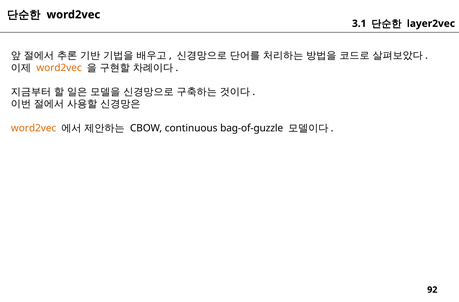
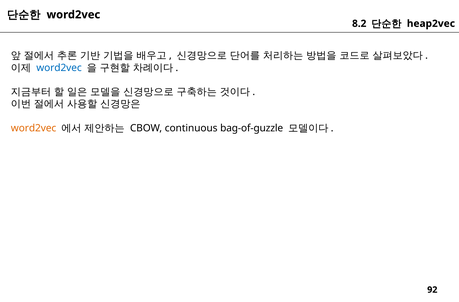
3.1: 3.1 -> 8.2
layer2vec: layer2vec -> heap2vec
word2vec at (59, 68) colour: orange -> blue
